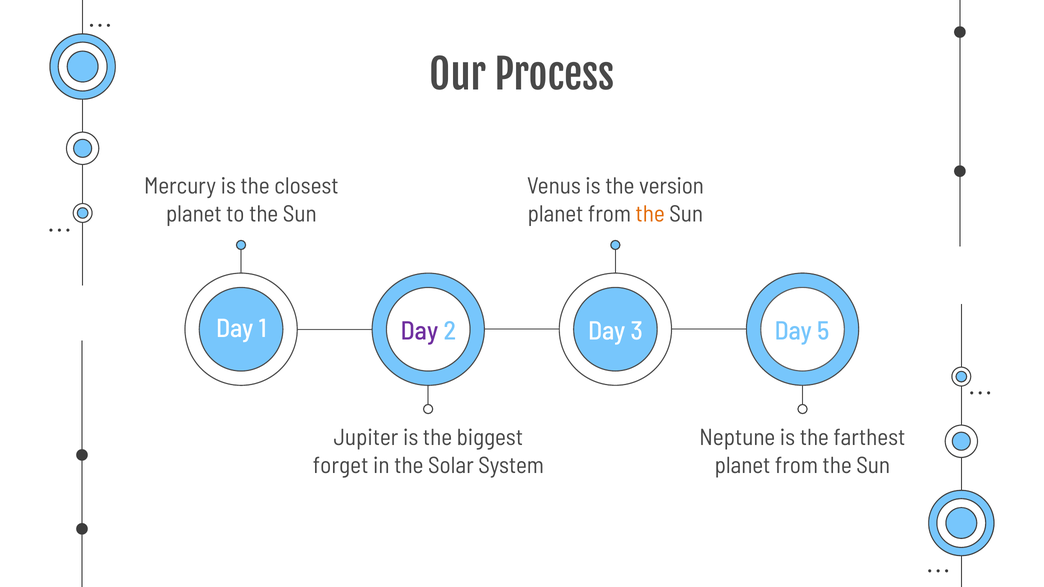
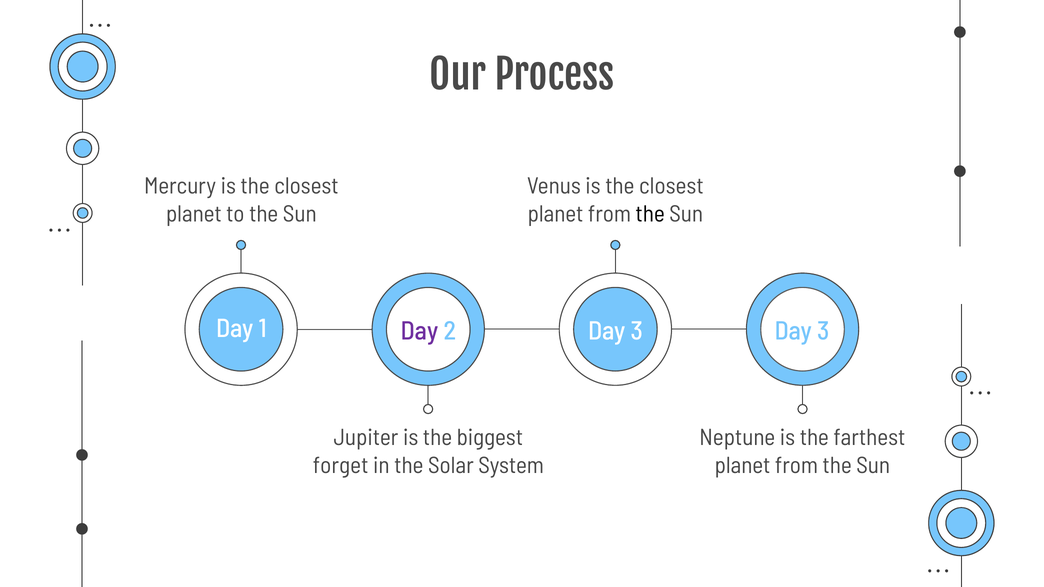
Venus is the version: version -> closest
the at (650, 214) colour: orange -> black
3 Day 5: 5 -> 3
